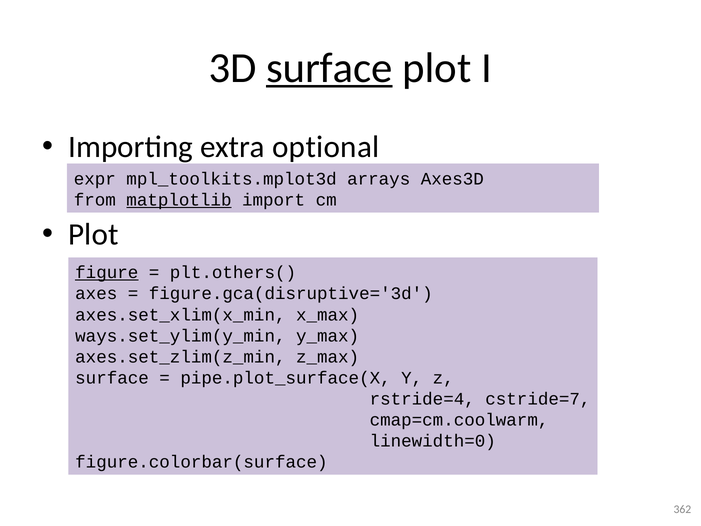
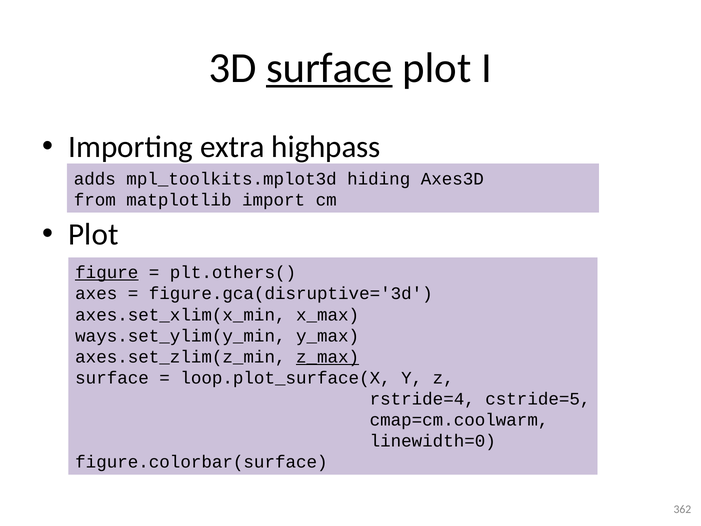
optional: optional -> highpass
expr: expr -> adds
arrays: arrays -> hiding
matplotlib underline: present -> none
z_max underline: none -> present
pipe.plot_surface(X: pipe.plot_surface(X -> loop.plot_surface(X
cstride=7: cstride=7 -> cstride=5
